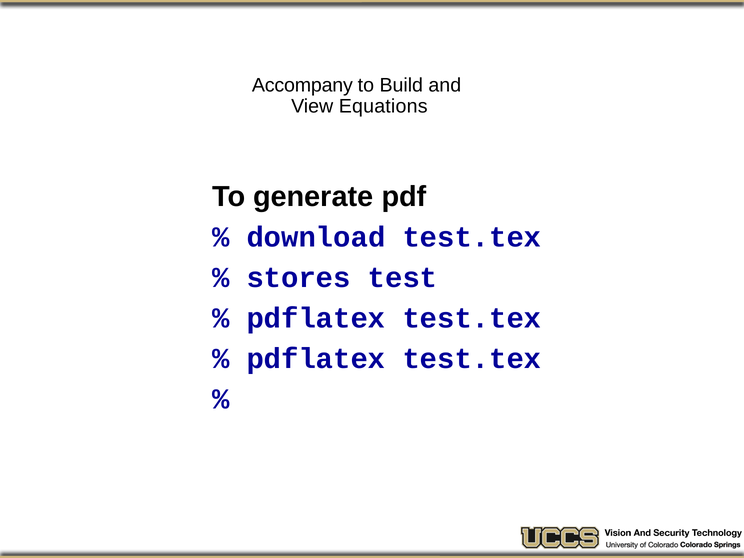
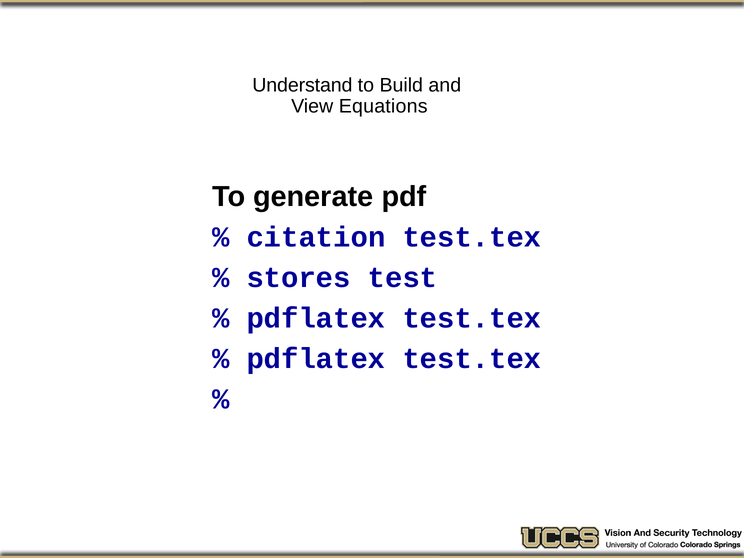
Accompany: Accompany -> Understand
download: download -> citation
